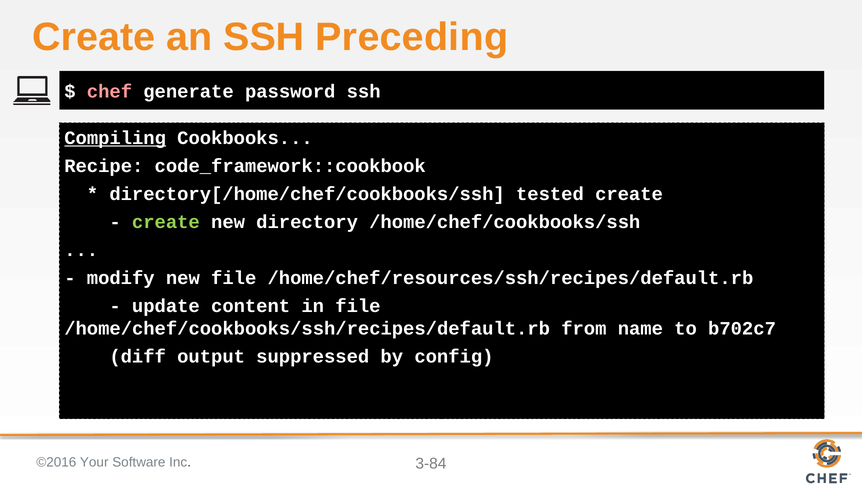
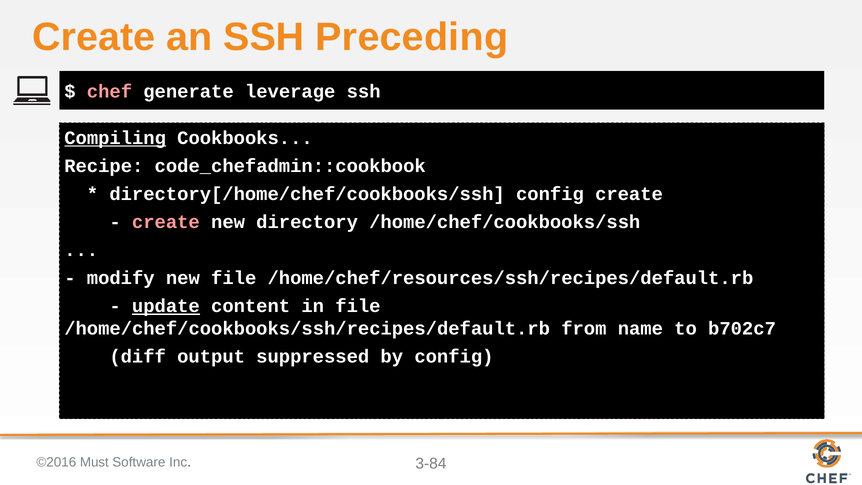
password: password -> leverage
code_framework::cookbook: code_framework::cookbook -> code_chefadmin::cookbook
directory[/home/chef/cookbooks/ssh tested: tested -> config
create at (166, 222) colour: light green -> pink
update underline: none -> present
Your: Your -> Must
